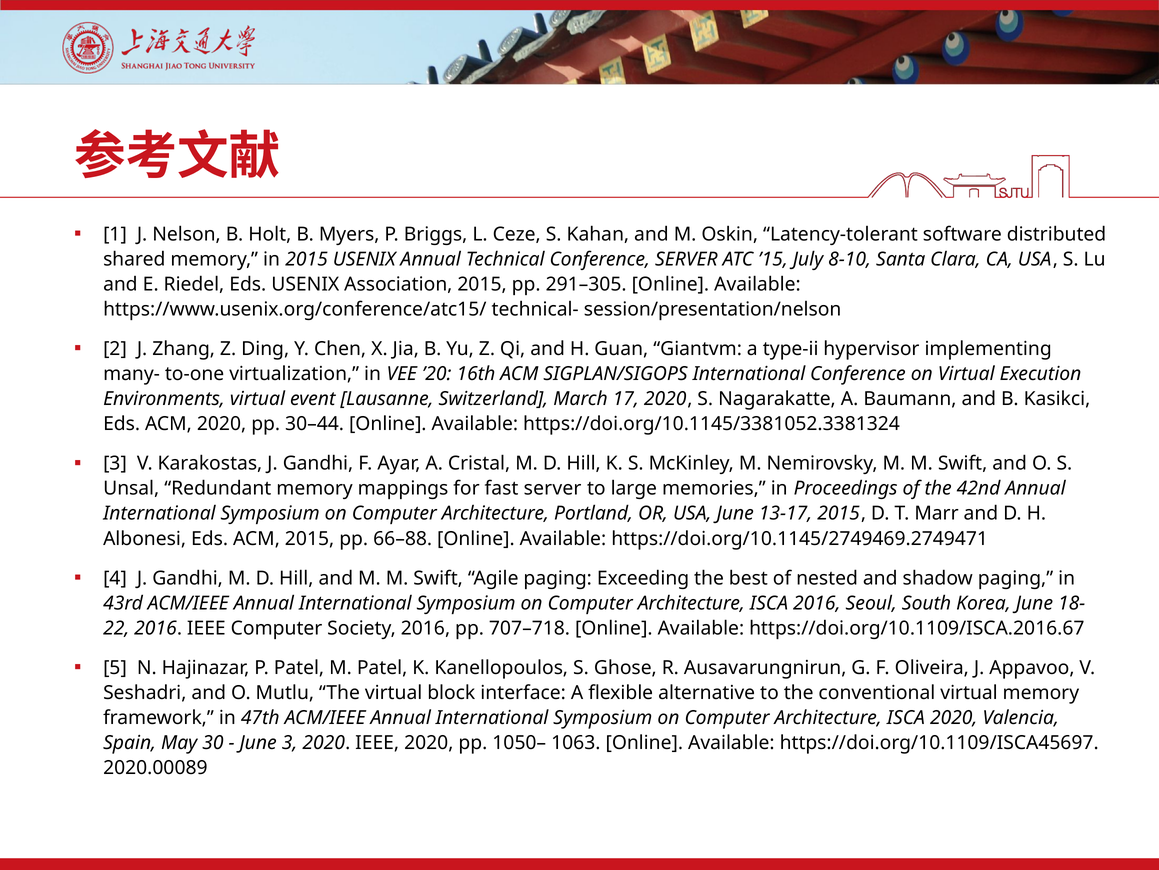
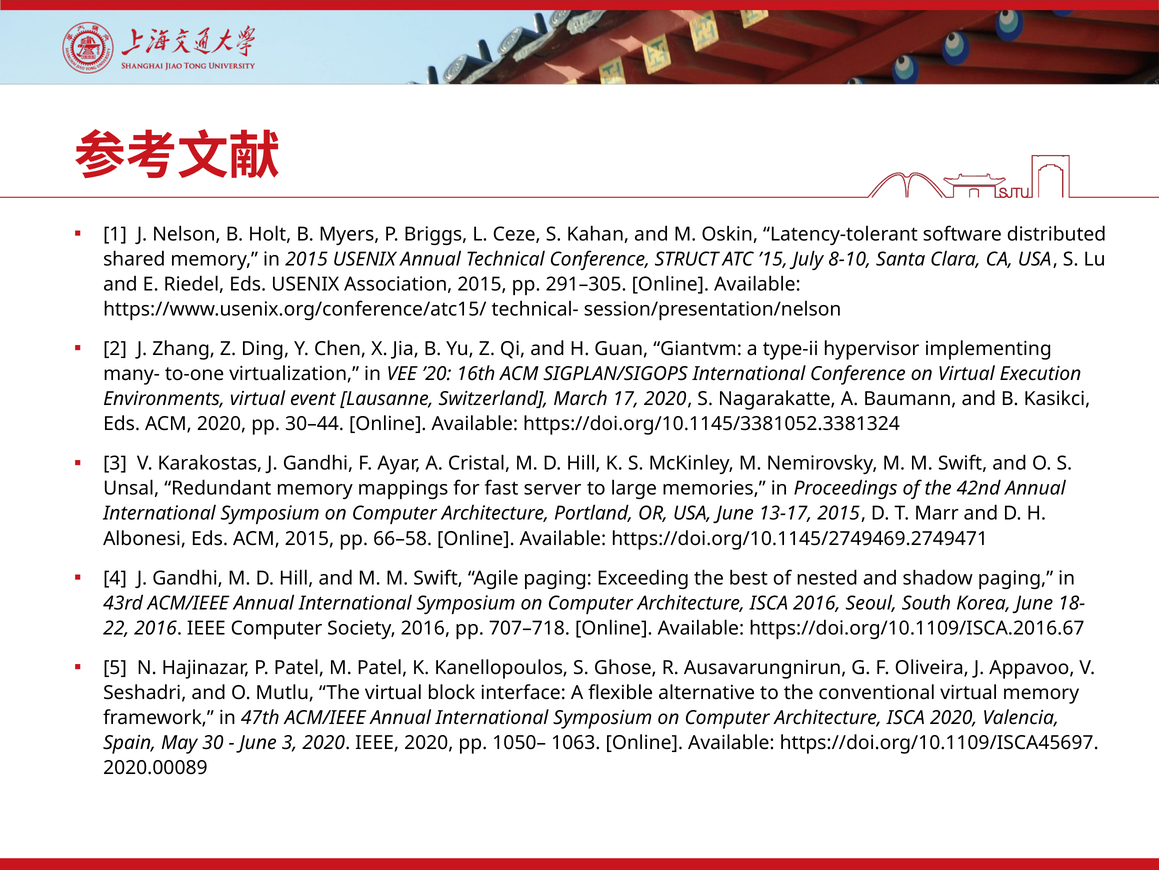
Conference SERVER: SERVER -> STRUCT
66–88: 66–88 -> 66–58
